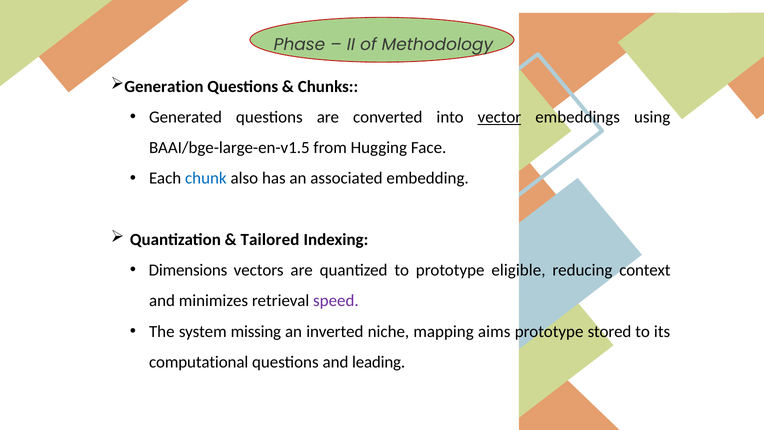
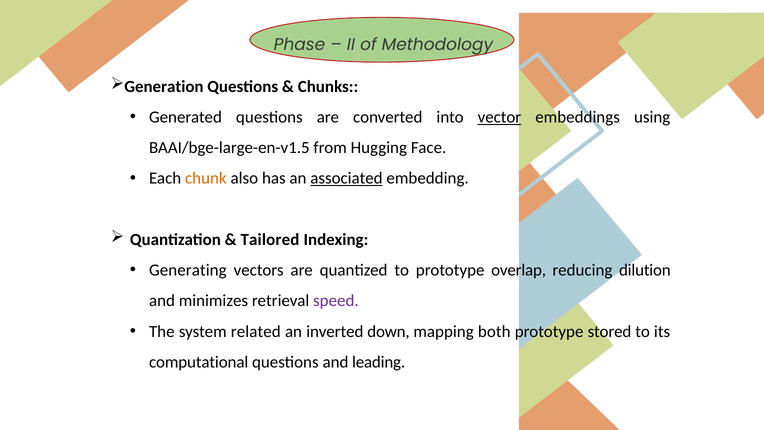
chunk colour: blue -> orange
associated underline: none -> present
Dimensions: Dimensions -> Generating
eligible: eligible -> overlap
context: context -> dilution
missing: missing -> related
niche: niche -> down
aims: aims -> both
